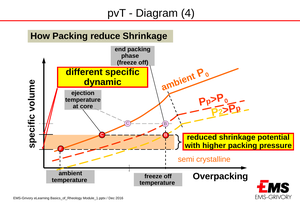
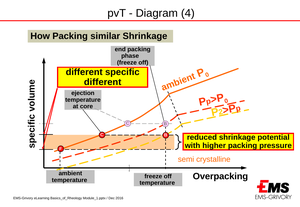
reduce: reduce -> similar
dynamic at (103, 82): dynamic -> different
